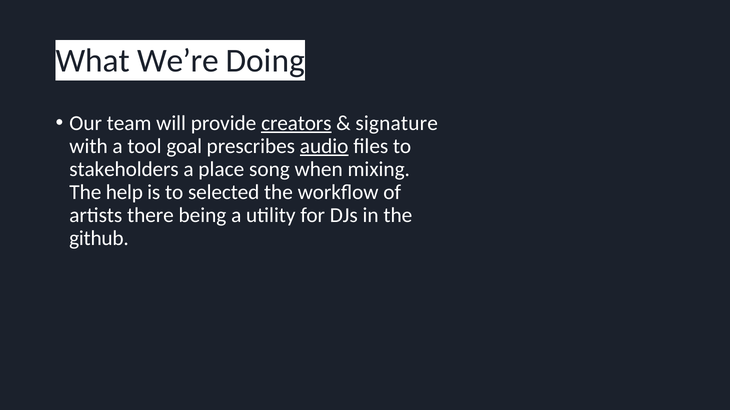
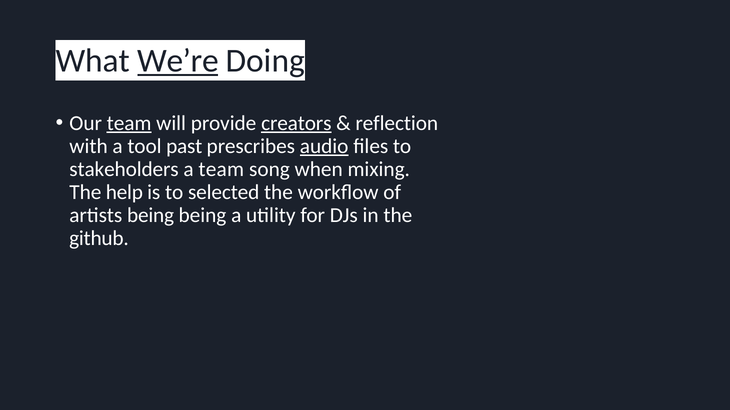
We’re underline: none -> present
team at (129, 123) underline: none -> present
signature: signature -> reflection
goal: goal -> past
a place: place -> team
artists there: there -> being
